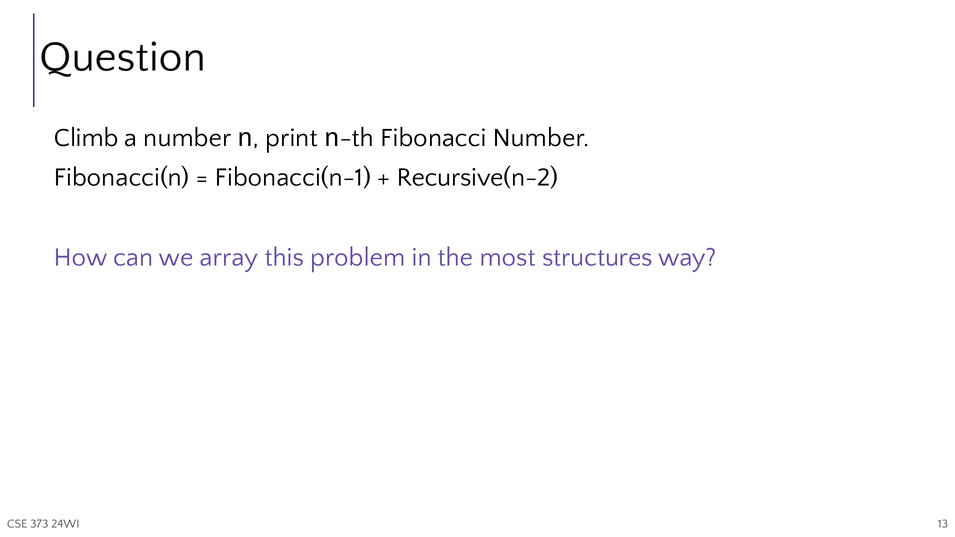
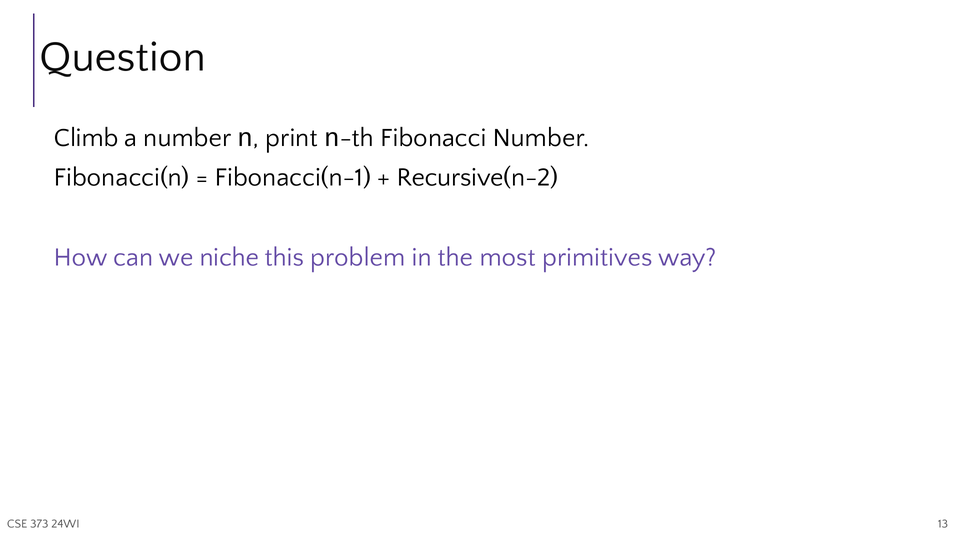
array: array -> niche
structures: structures -> primitives
